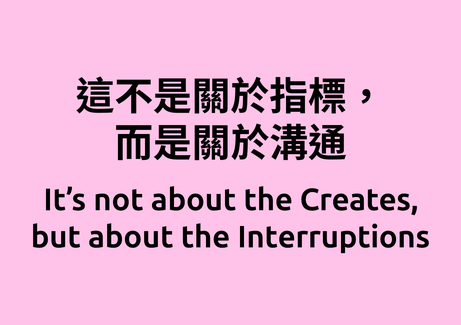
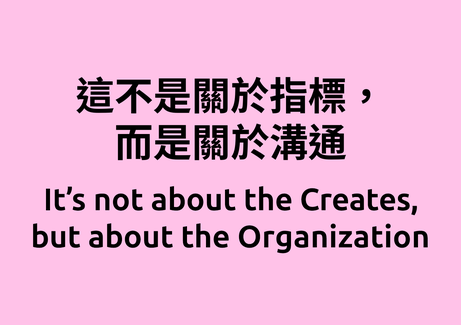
Interruptions: Interruptions -> Organization
